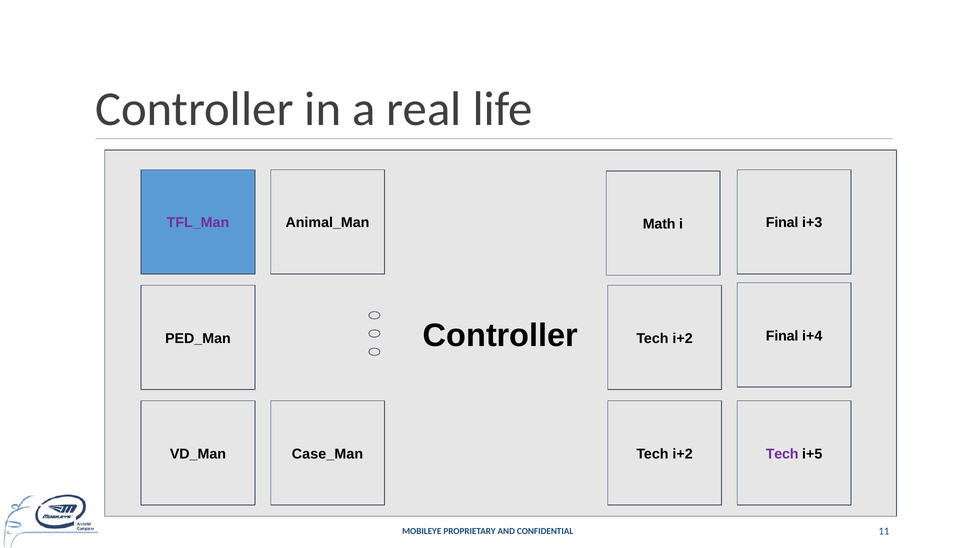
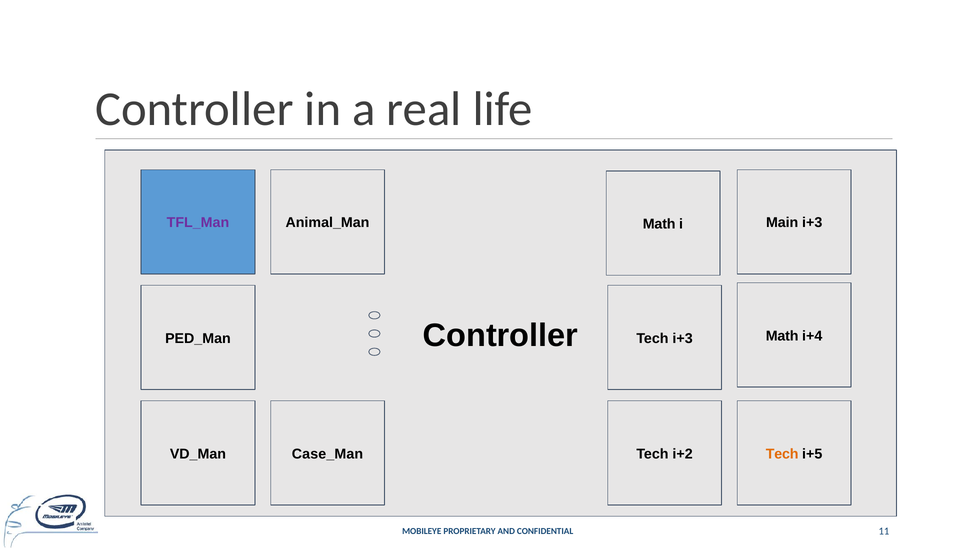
Final at (782, 223): Final -> Main
Final at (782, 336): Final -> Math
i+2 at (683, 339): i+2 -> i+3
Tech at (782, 454) colour: purple -> orange
